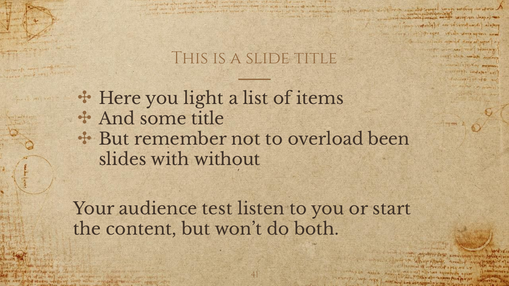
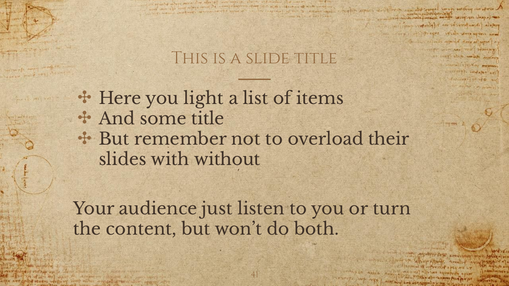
been: been -> their
test: test -> just
start: start -> turn
